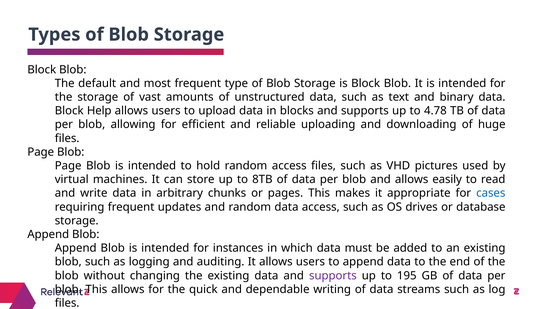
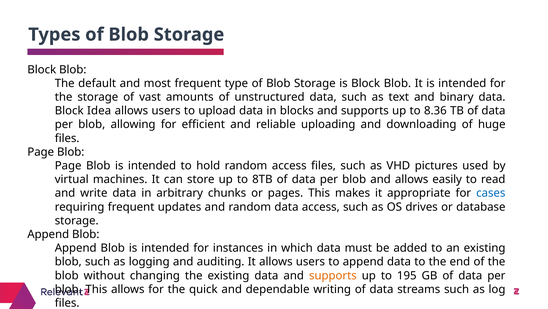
Help: Help -> Idea
4.78: 4.78 -> 8.36
supports at (333, 275) colour: purple -> orange
